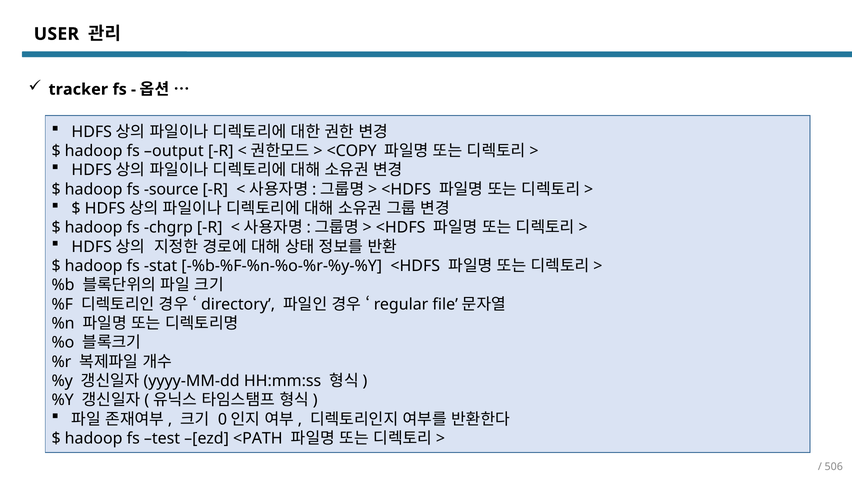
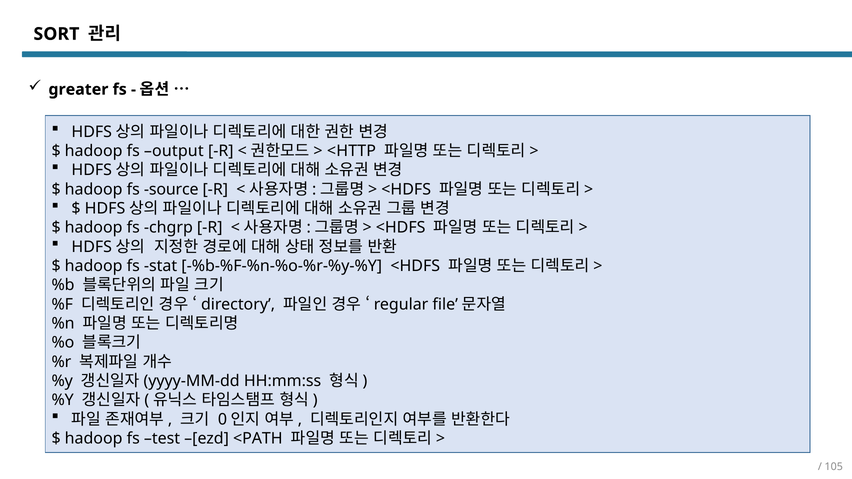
USER: USER -> SORT
tracker: tracker -> greater
<COPY: <COPY -> <HTTP
506: 506 -> 105
